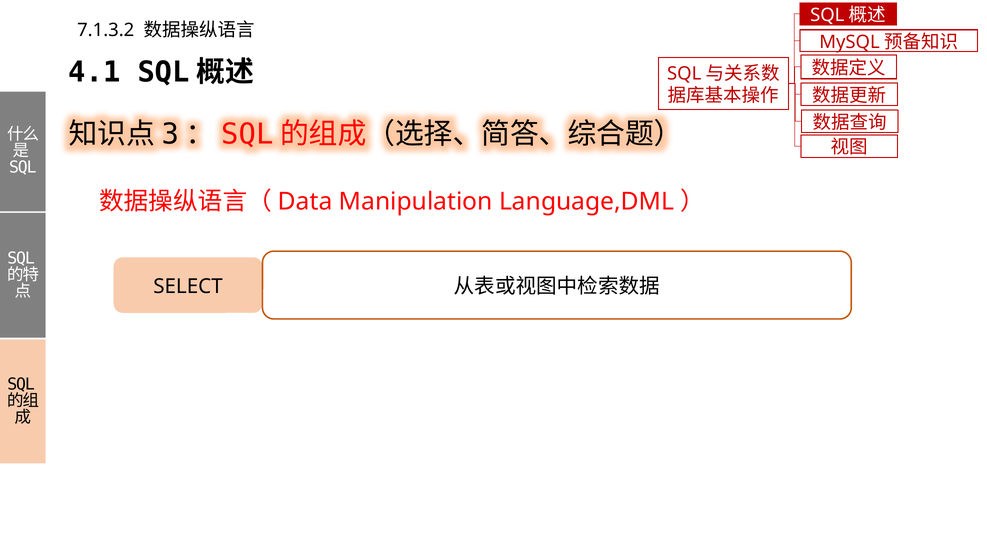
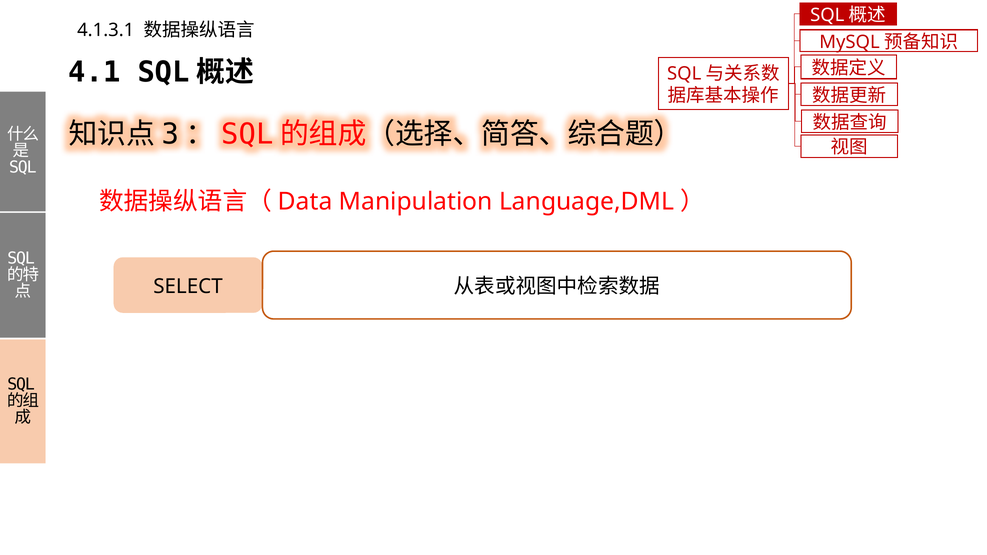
7.1.3.2: 7.1.3.2 -> 4.1.3.1
